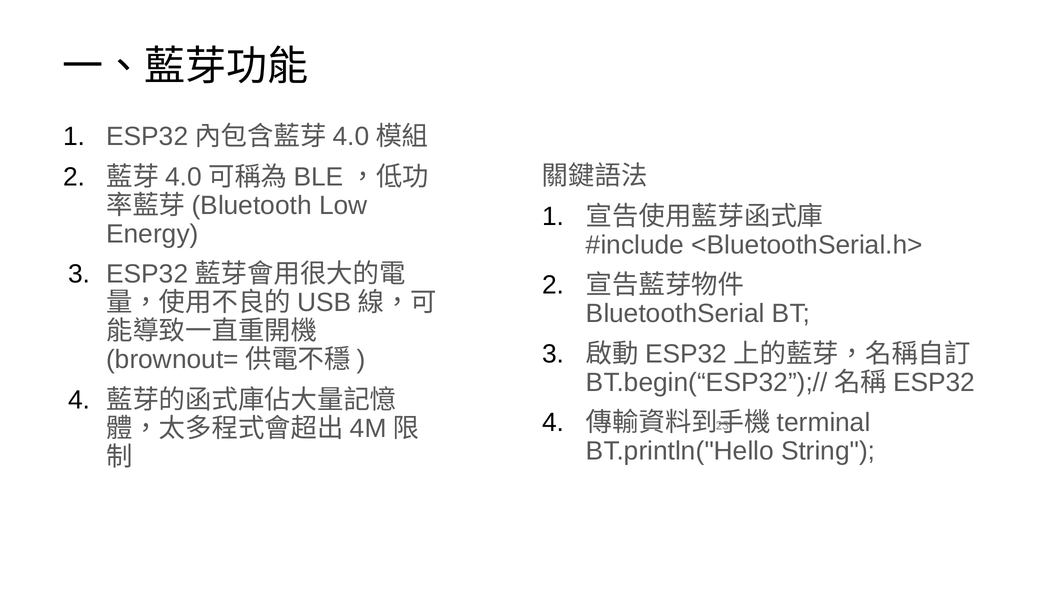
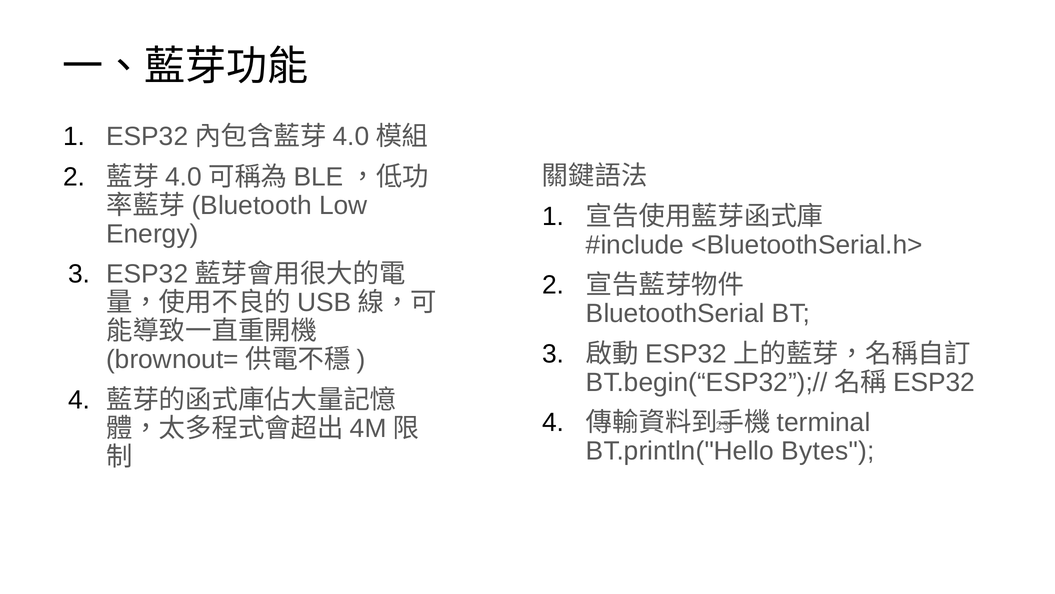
String: String -> Bytes
